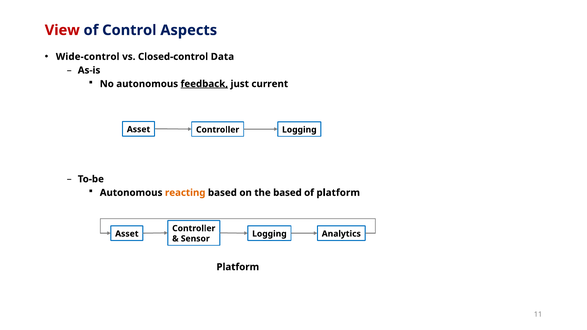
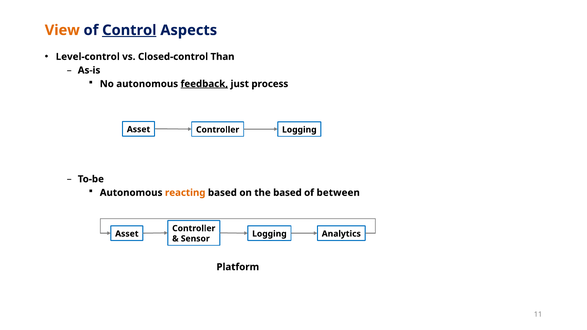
View colour: red -> orange
Control underline: none -> present
Wide-control: Wide-control -> Level-control
Data: Data -> Than
current: current -> process
of platform: platform -> between
